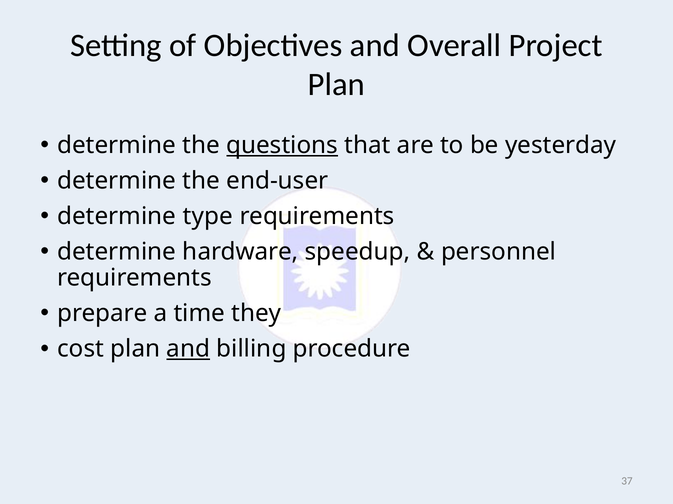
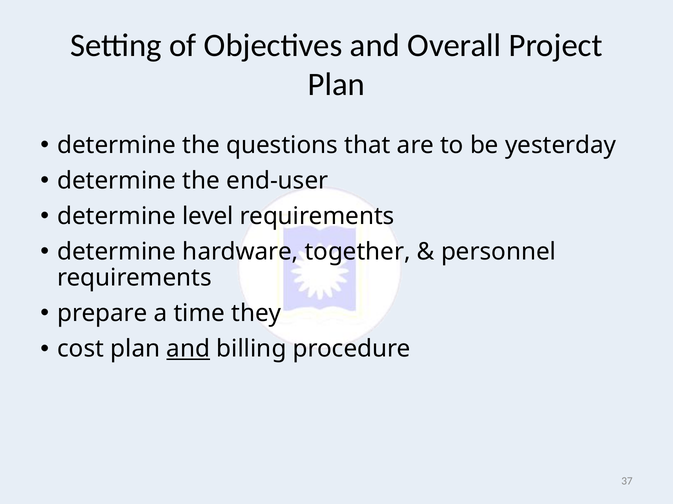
questions underline: present -> none
type: type -> level
speedup: speedup -> together
